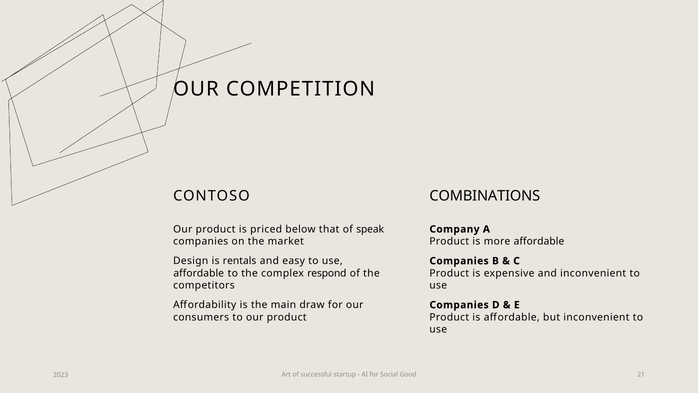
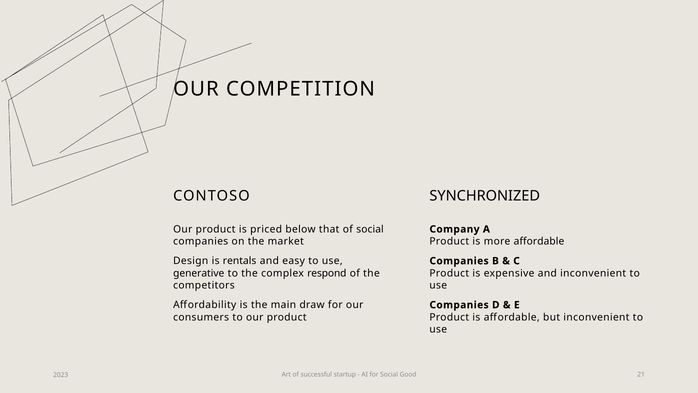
COMBINATIONS: COMBINATIONS -> SYNCHRONIZED
of speak: speak -> social
affordable at (199, 273): affordable -> generative
